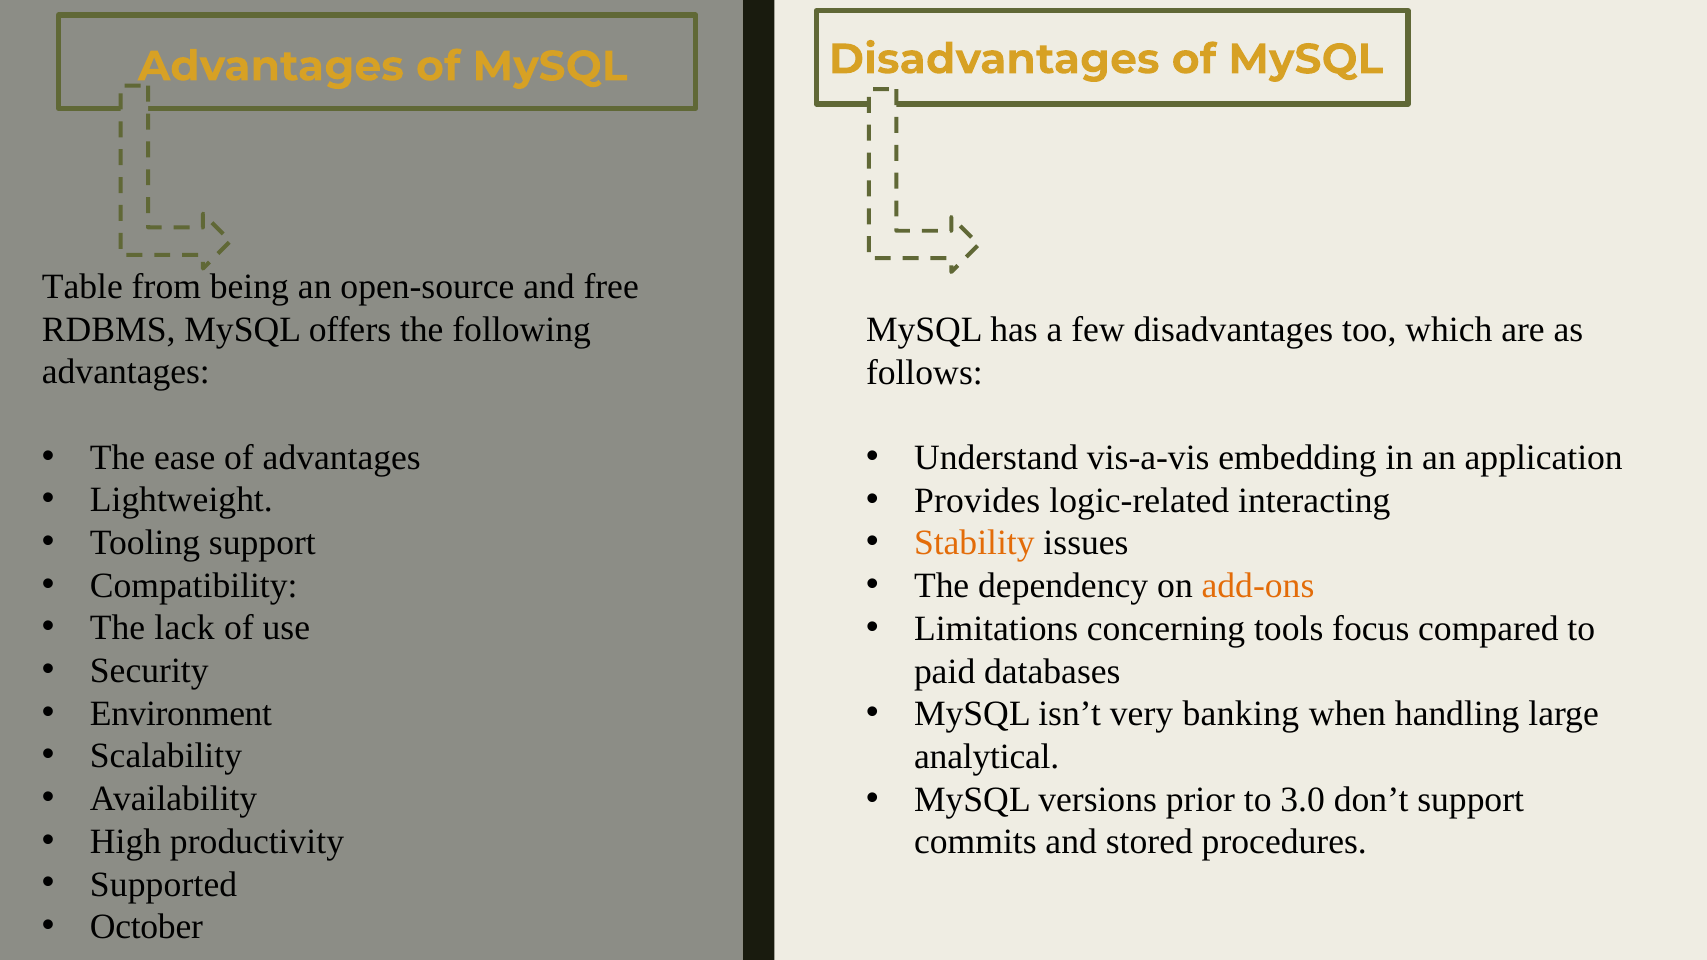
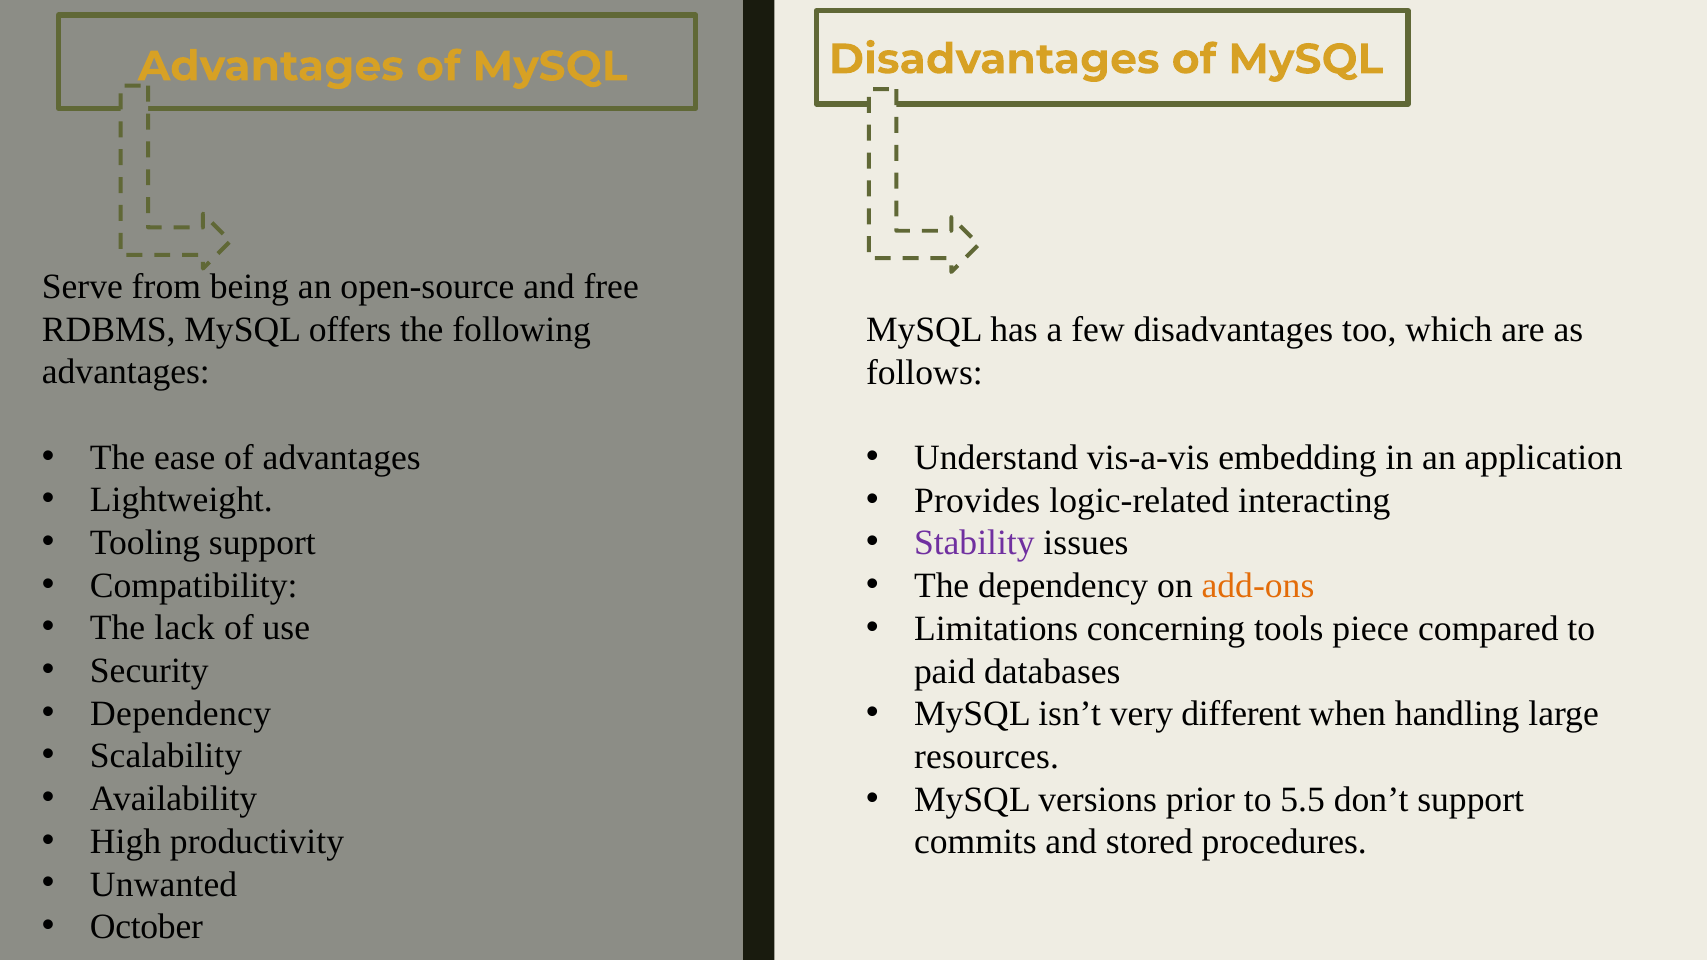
Table: Table -> Serve
Stability colour: orange -> purple
focus: focus -> piece
Environment at (181, 714): Environment -> Dependency
banking: banking -> different
analytical: analytical -> resources
3.0: 3.0 -> 5.5
Supported: Supported -> Unwanted
